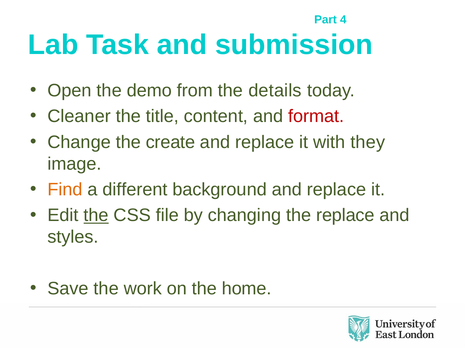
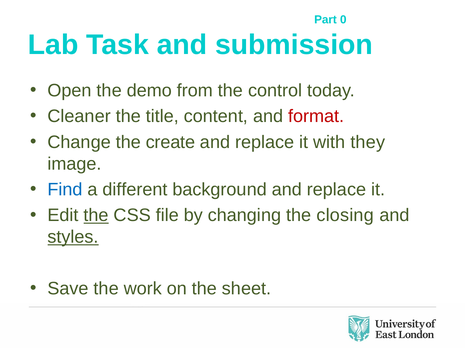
4: 4 -> 0
details: details -> control
Find colour: orange -> blue
the replace: replace -> closing
styles underline: none -> present
home: home -> sheet
